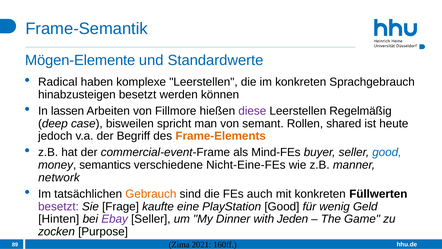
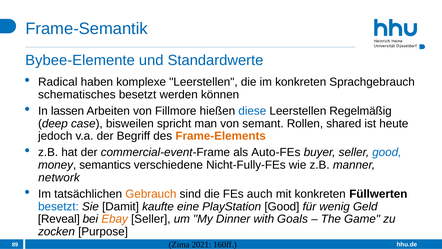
Mögen-Elemente: Mögen-Elemente -> Bybee-Elemente
hinabzusteigen: hinabzusteigen -> schematisches
diese colour: purple -> blue
Mind-FEs: Mind-FEs -> Auto-FEs
Nicht-Eine-FEs: Nicht-Eine-FEs -> Nicht-Fully-FEs
besetzt at (58, 206) colour: purple -> blue
Frage: Frage -> Damit
Hinten: Hinten -> Reveal
Ebay colour: purple -> orange
Jeden: Jeden -> Goals
